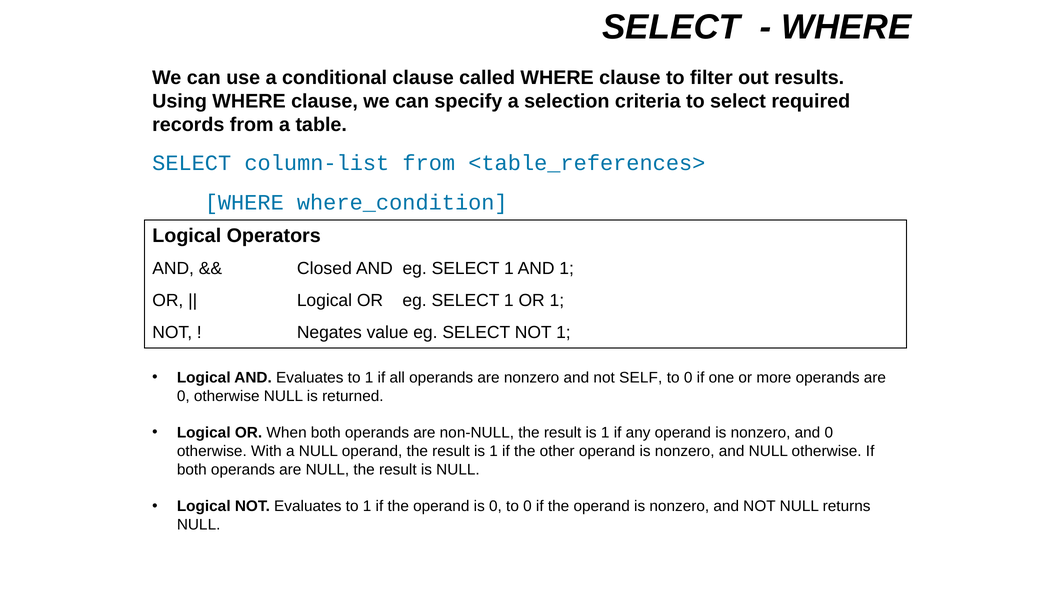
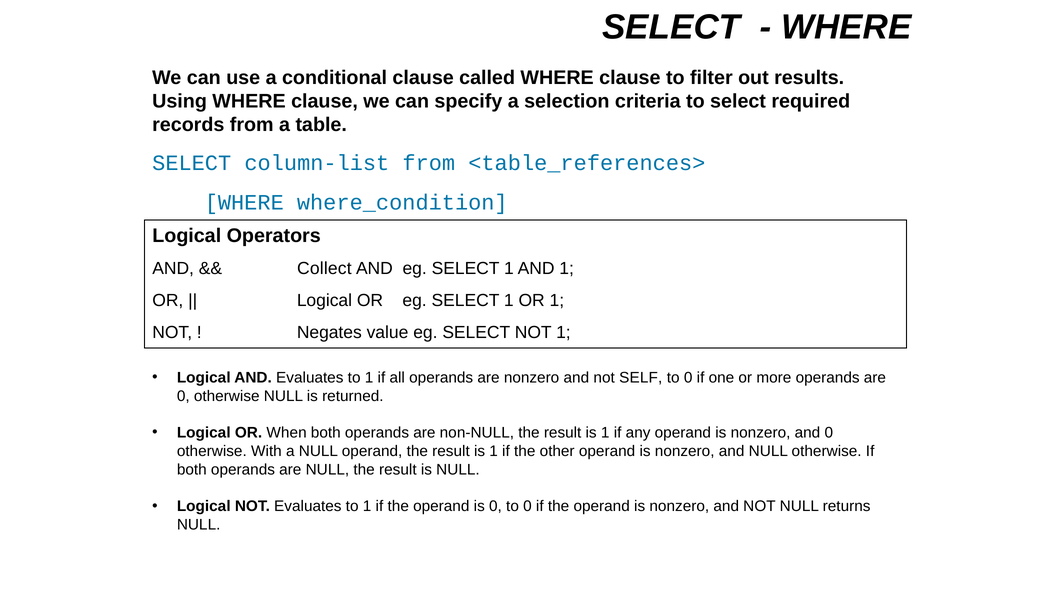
Closed: Closed -> Collect
